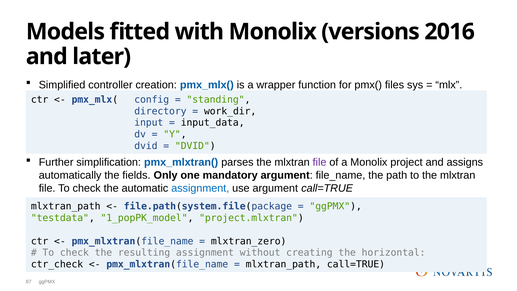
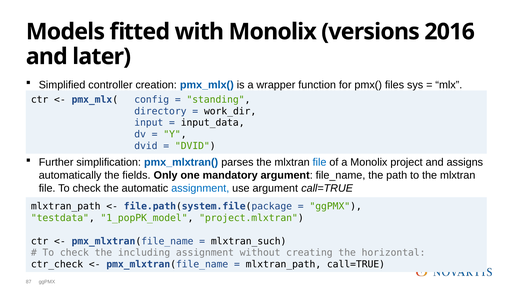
file at (320, 162) colour: purple -> blue
mlxtran_zero: mlxtran_zero -> mlxtran_such
resulting: resulting -> including
